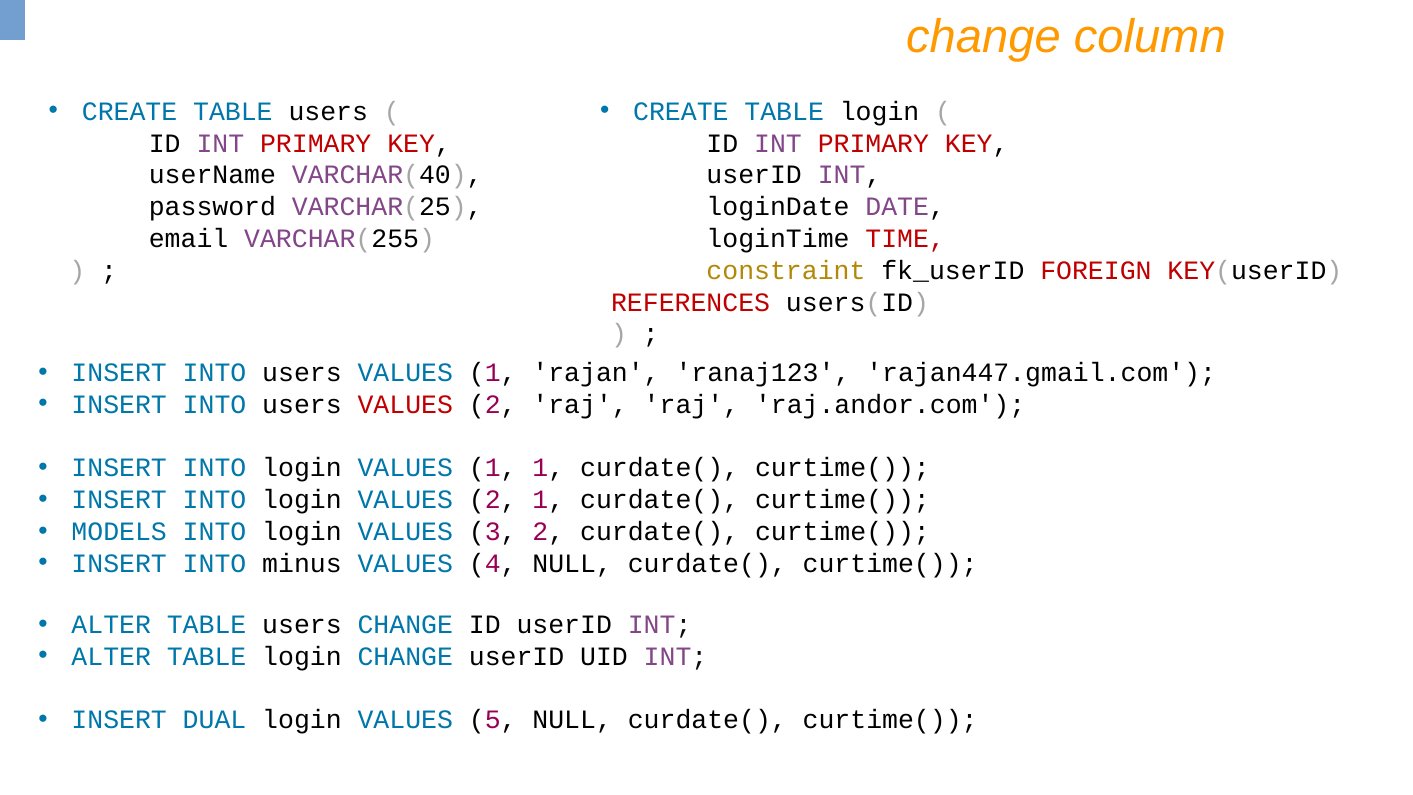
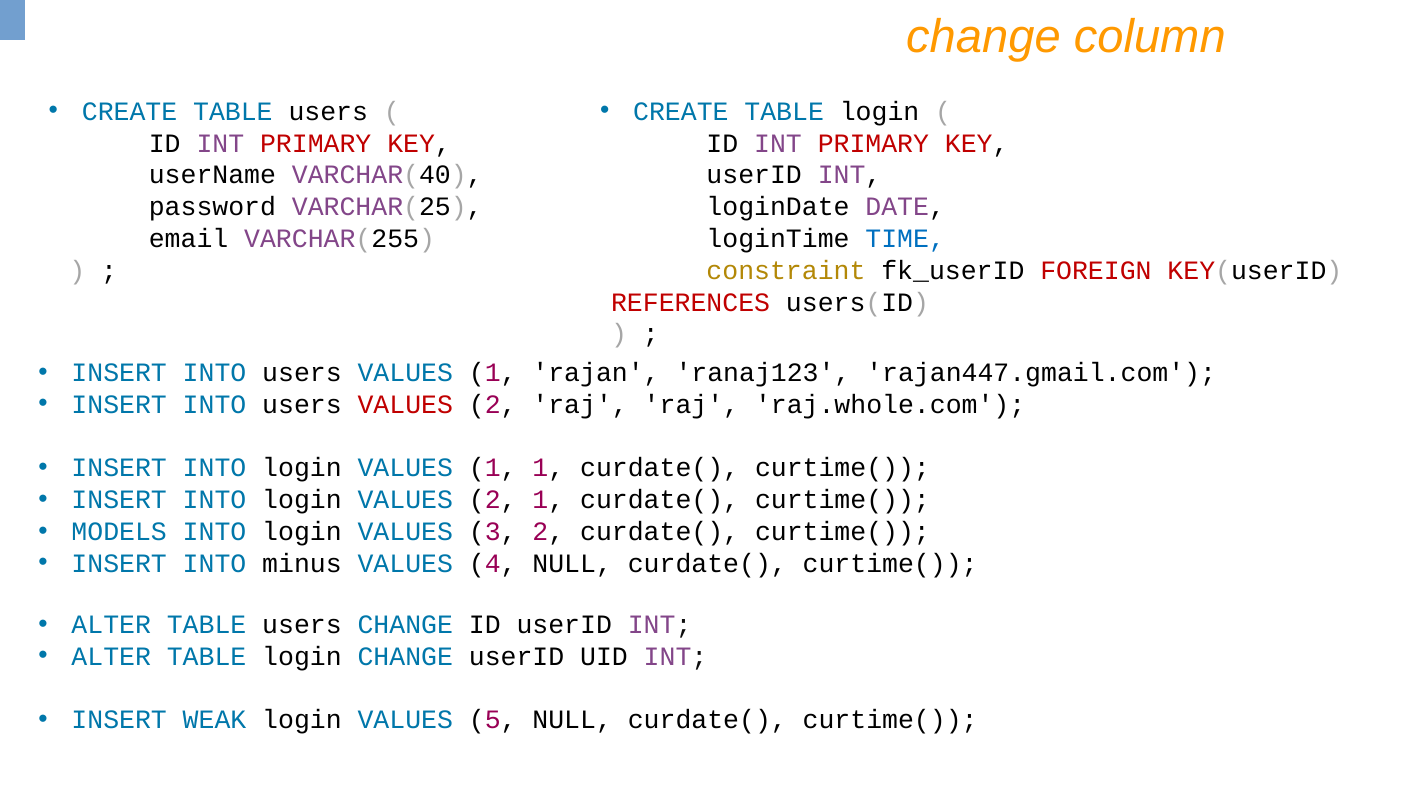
TIME colour: red -> blue
raj.andor.com: raj.andor.com -> raj.whole.com
DUAL: DUAL -> WEAK
